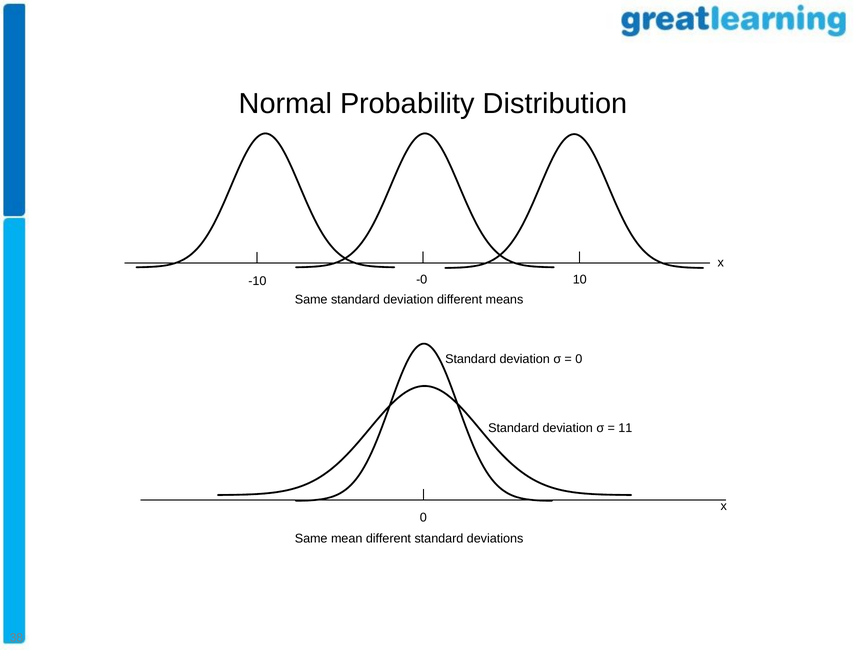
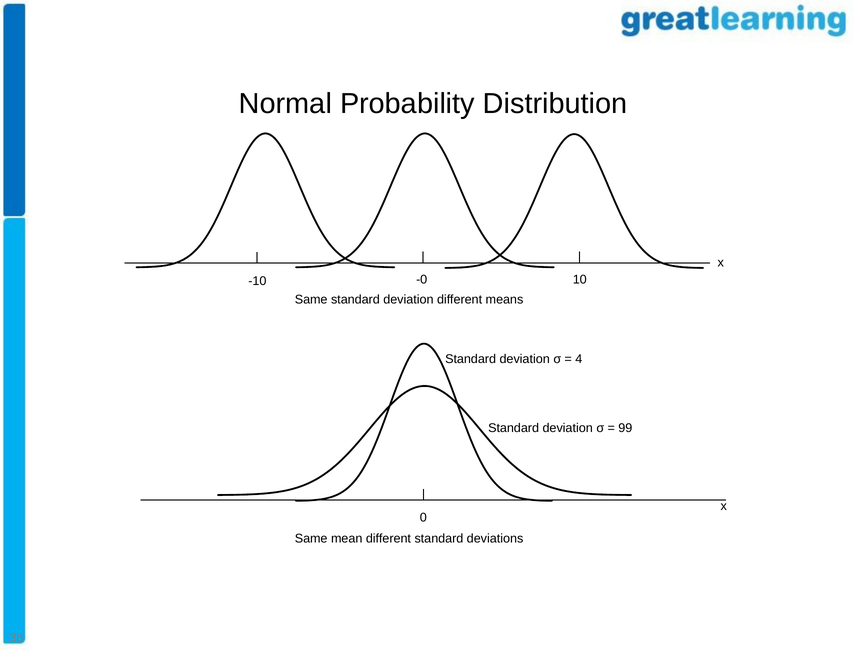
0 at (579, 359): 0 -> 4
11: 11 -> 99
